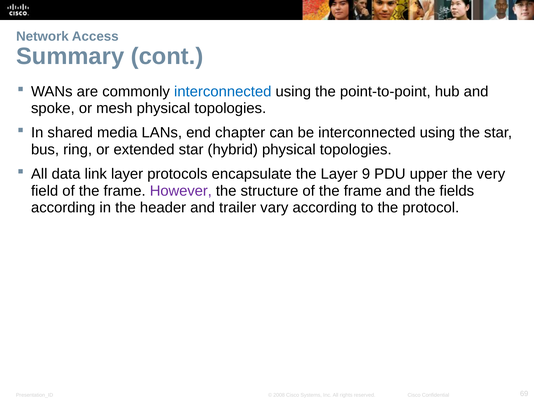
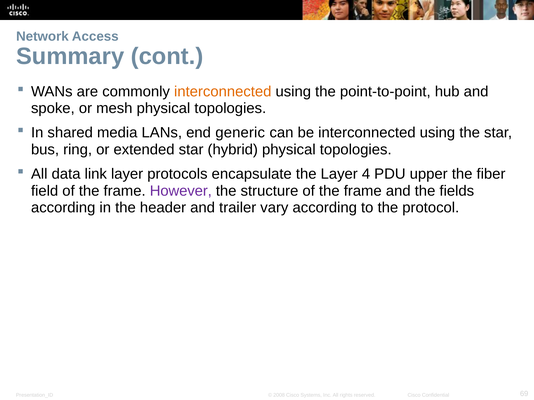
interconnected at (223, 92) colour: blue -> orange
chapter: chapter -> generic
9: 9 -> 4
very: very -> fiber
